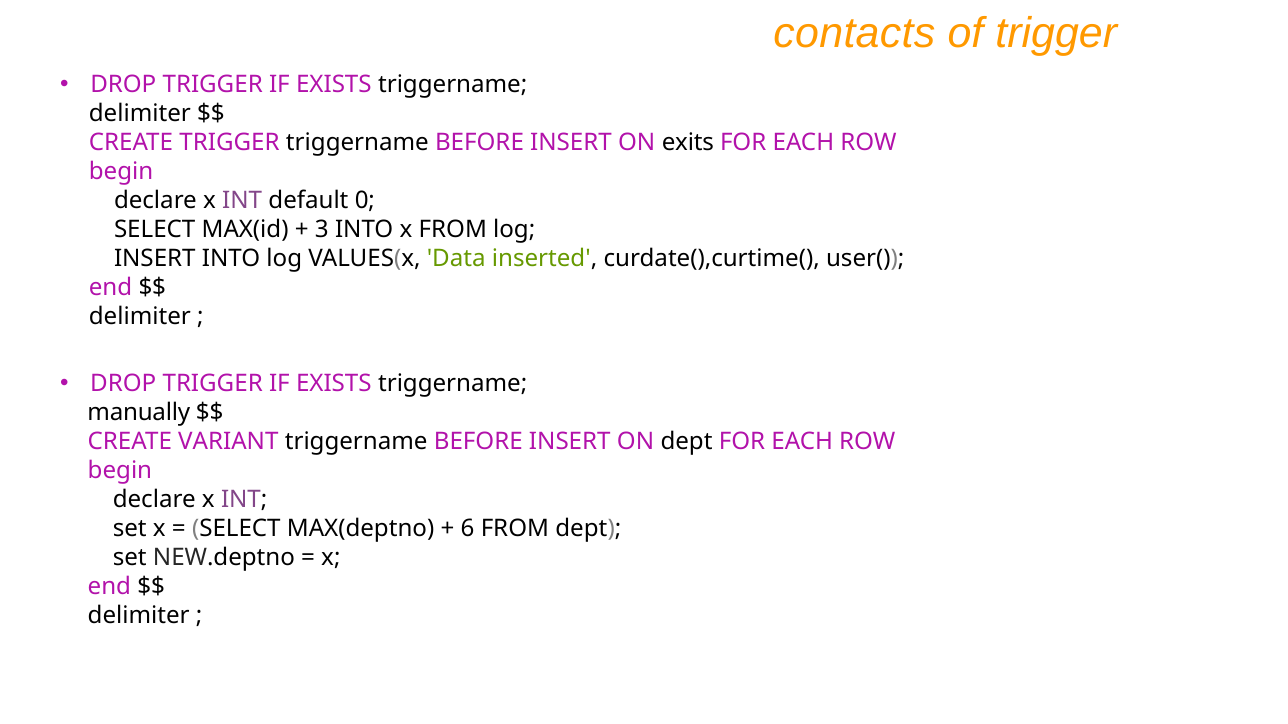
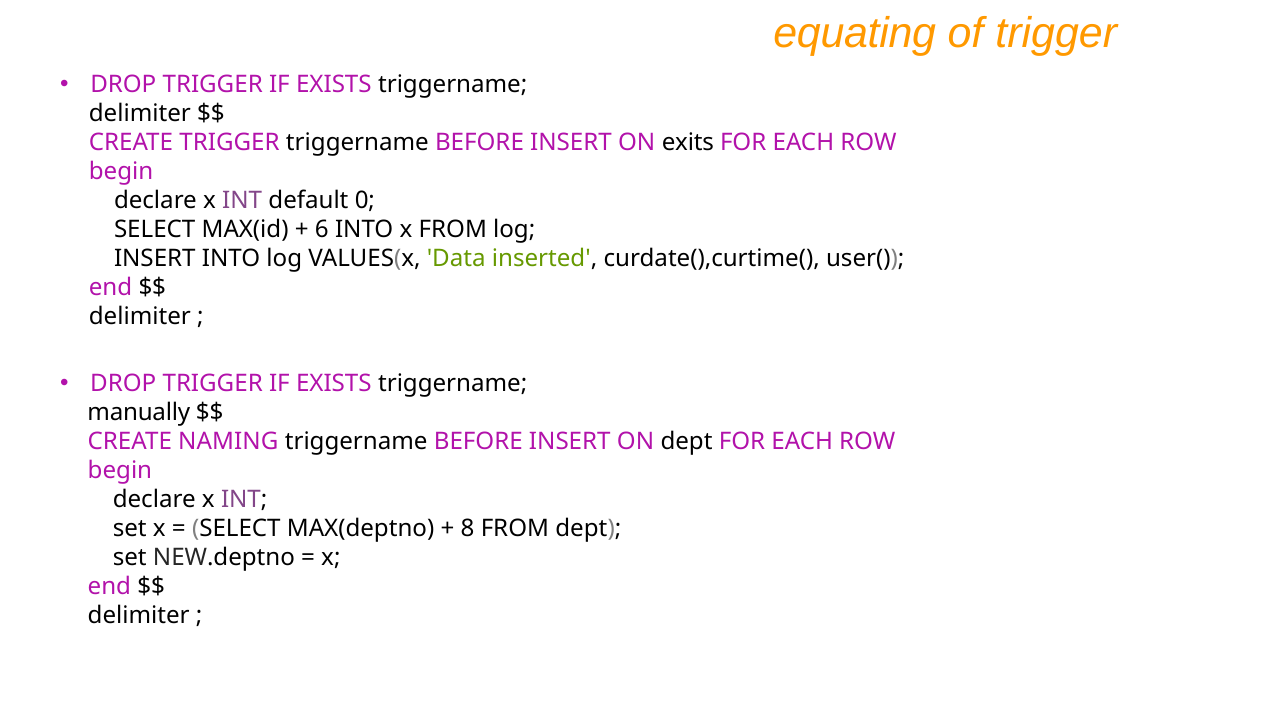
contacts: contacts -> equating
3: 3 -> 6
VARIANT: VARIANT -> NAMING
6: 6 -> 8
